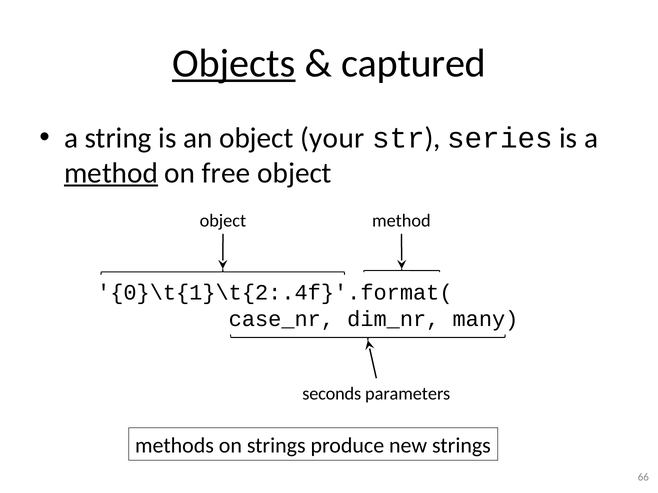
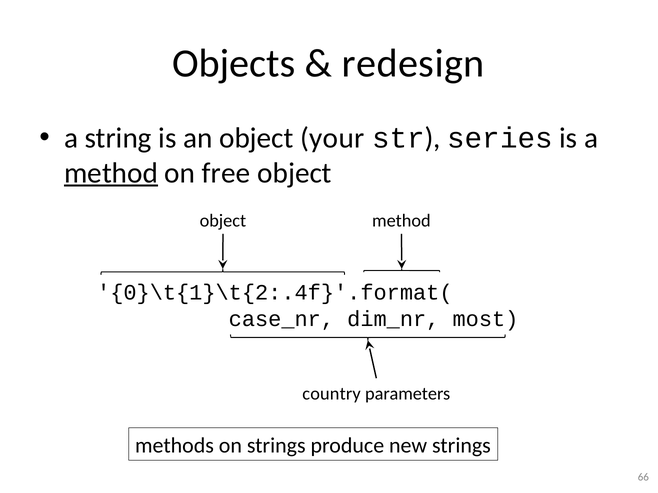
Objects underline: present -> none
captured: captured -> redesign
many: many -> most
seconds: seconds -> country
